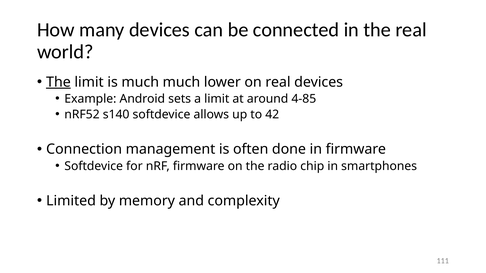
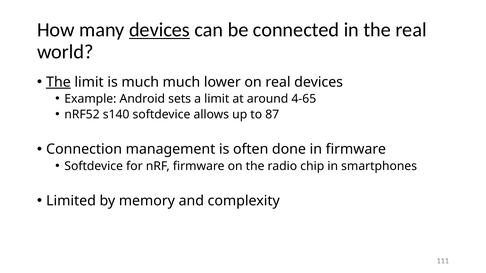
devices at (159, 30) underline: none -> present
4-85: 4-85 -> 4-65
42: 42 -> 87
